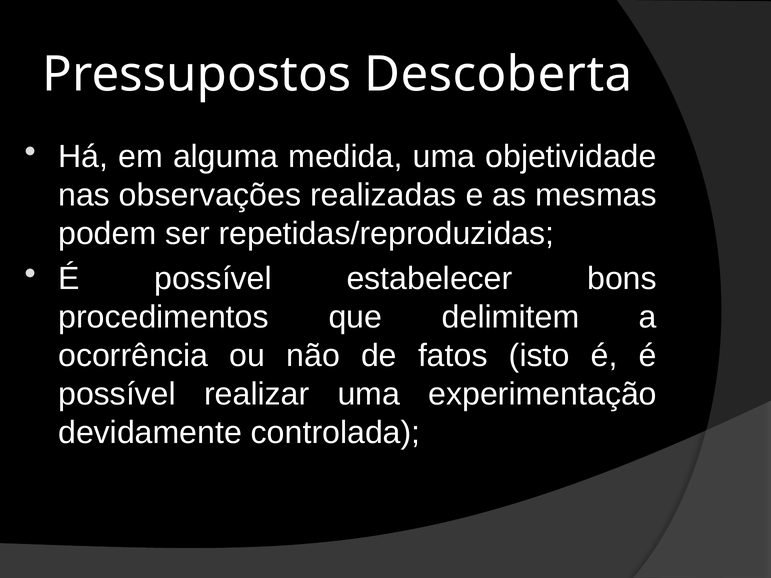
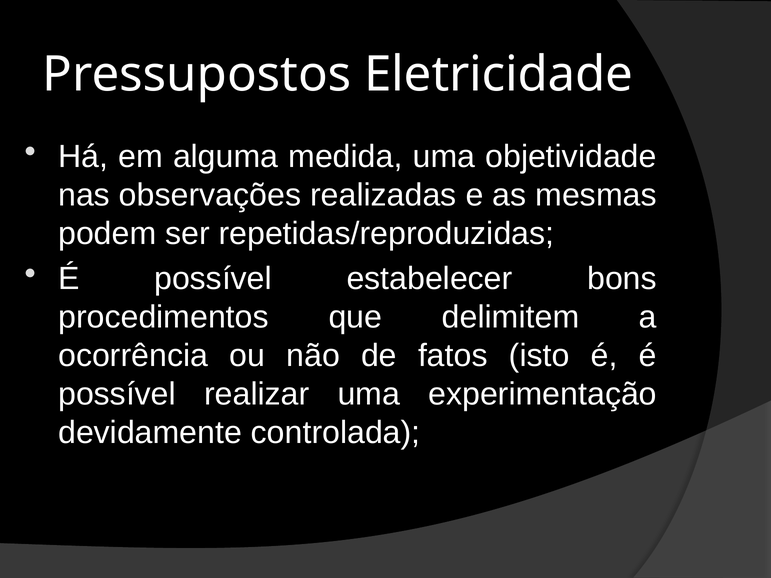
Descoberta: Descoberta -> Eletricidade
